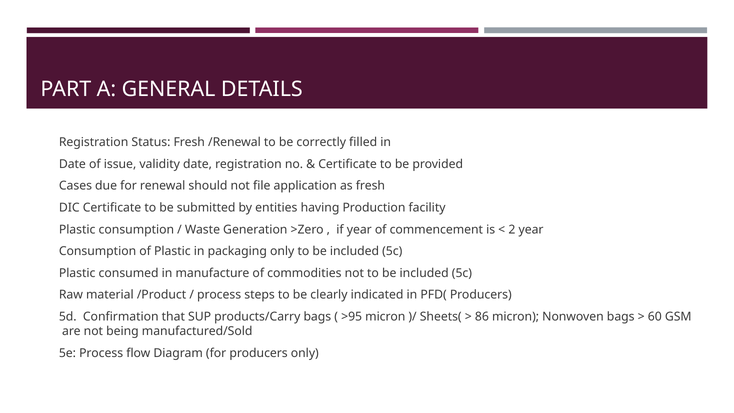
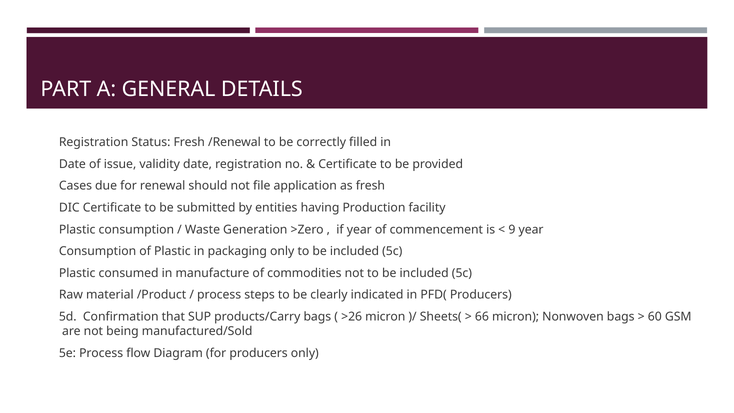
2: 2 -> 9
>95: >95 -> >26
86: 86 -> 66
